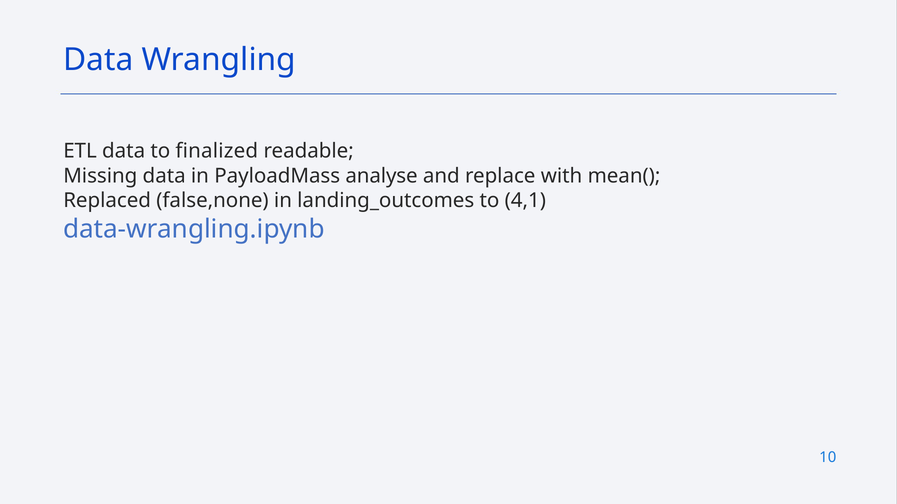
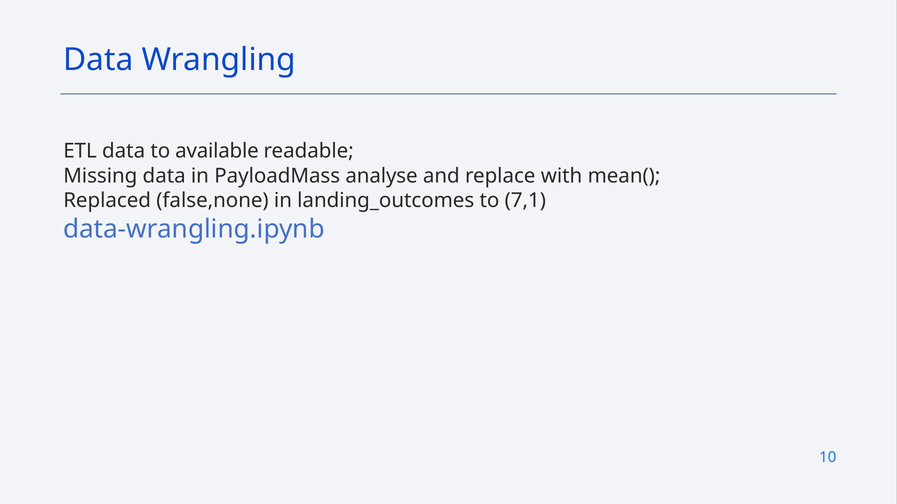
finalized: finalized -> available
4,1: 4,1 -> 7,1
